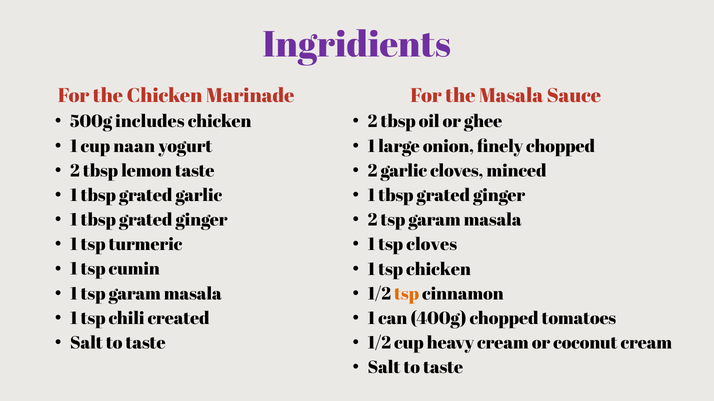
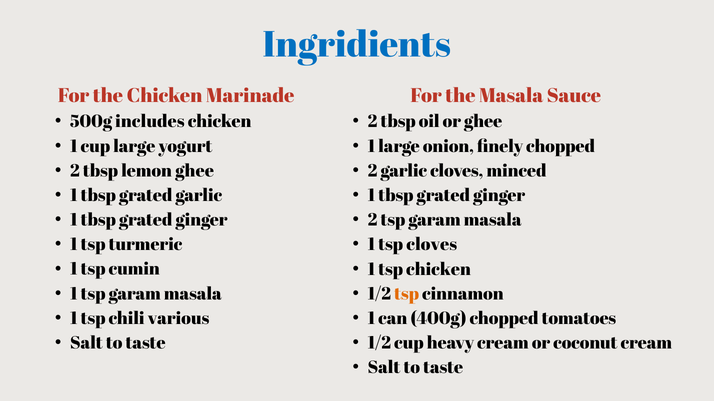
Ingridients colour: purple -> blue
cup naan: naan -> large
lemon taste: taste -> ghee
created: created -> various
